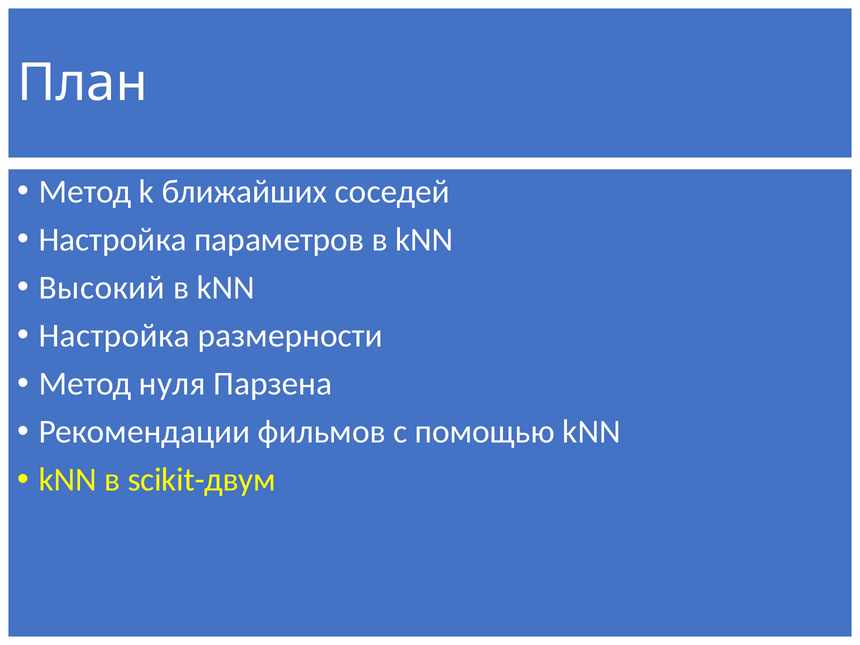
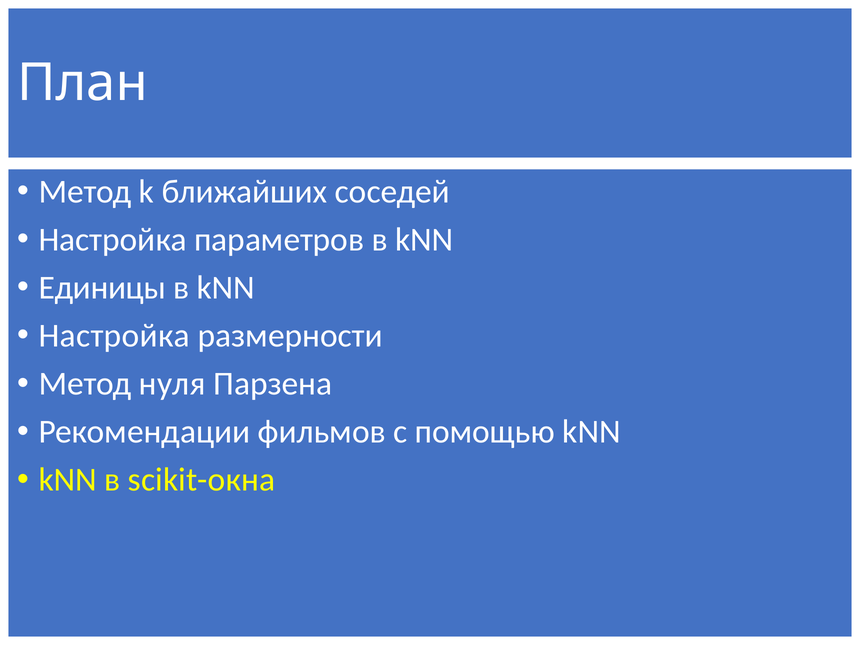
Высокий: Высокий -> Единицы
scikit-двум: scikit-двум -> scikit-окна
